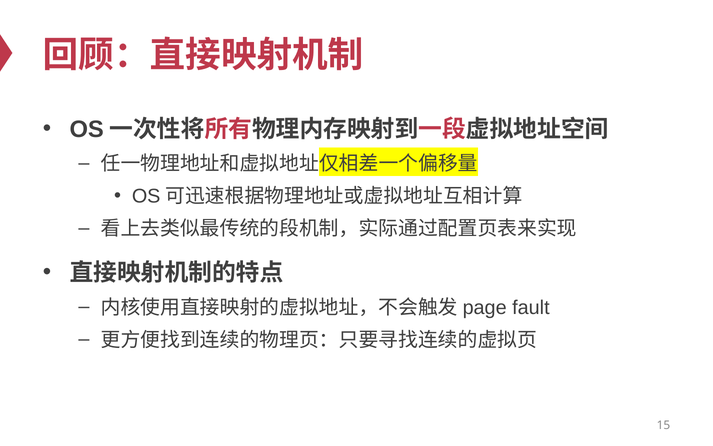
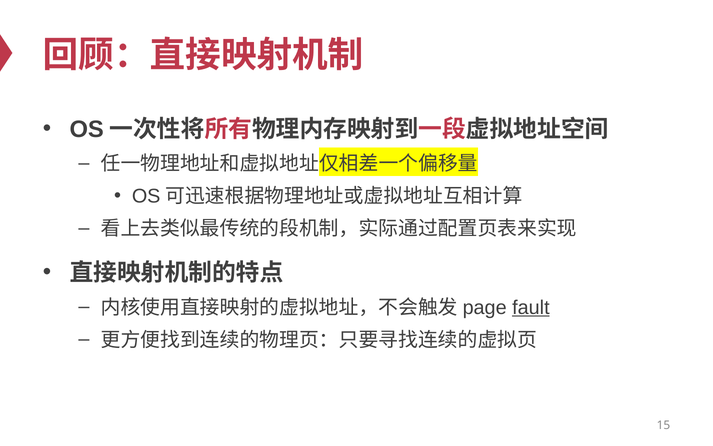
fault underline: none -> present
